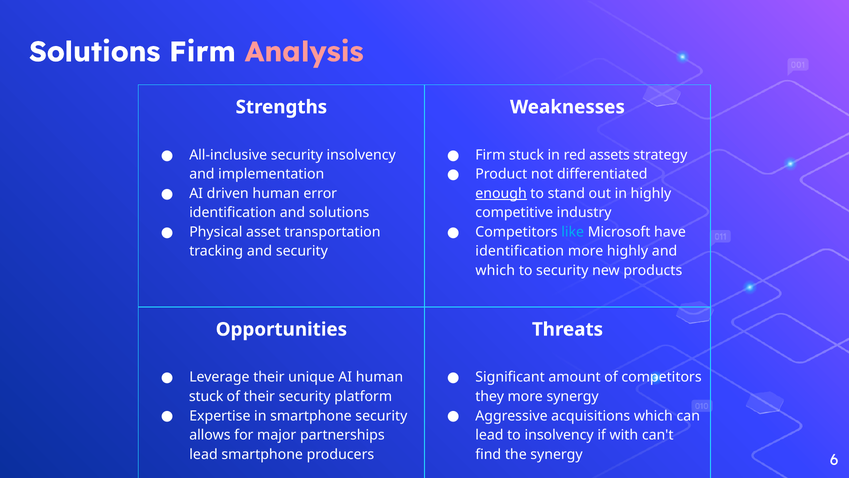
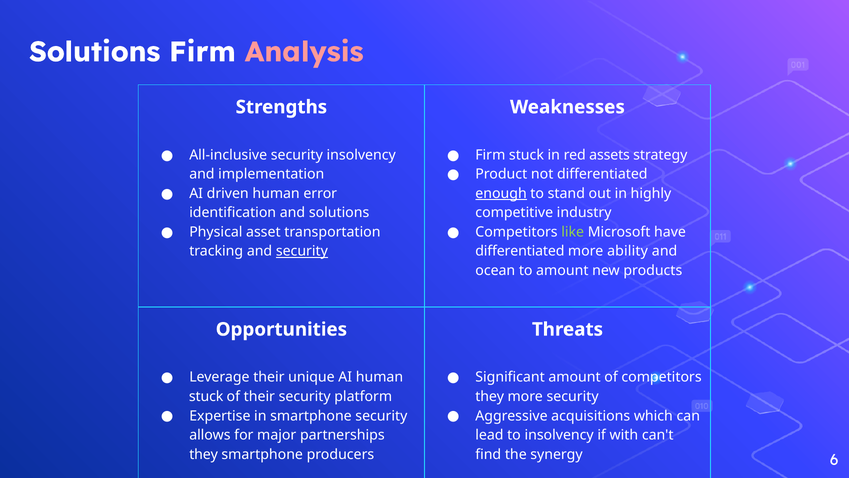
like colour: light blue -> light green
security at (302, 251) underline: none -> present
identification at (520, 251): identification -> differentiated
more highly: highly -> ability
which at (495, 270): which -> ocean
to security: security -> amount
more synergy: synergy -> security
lead at (203, 454): lead -> they
